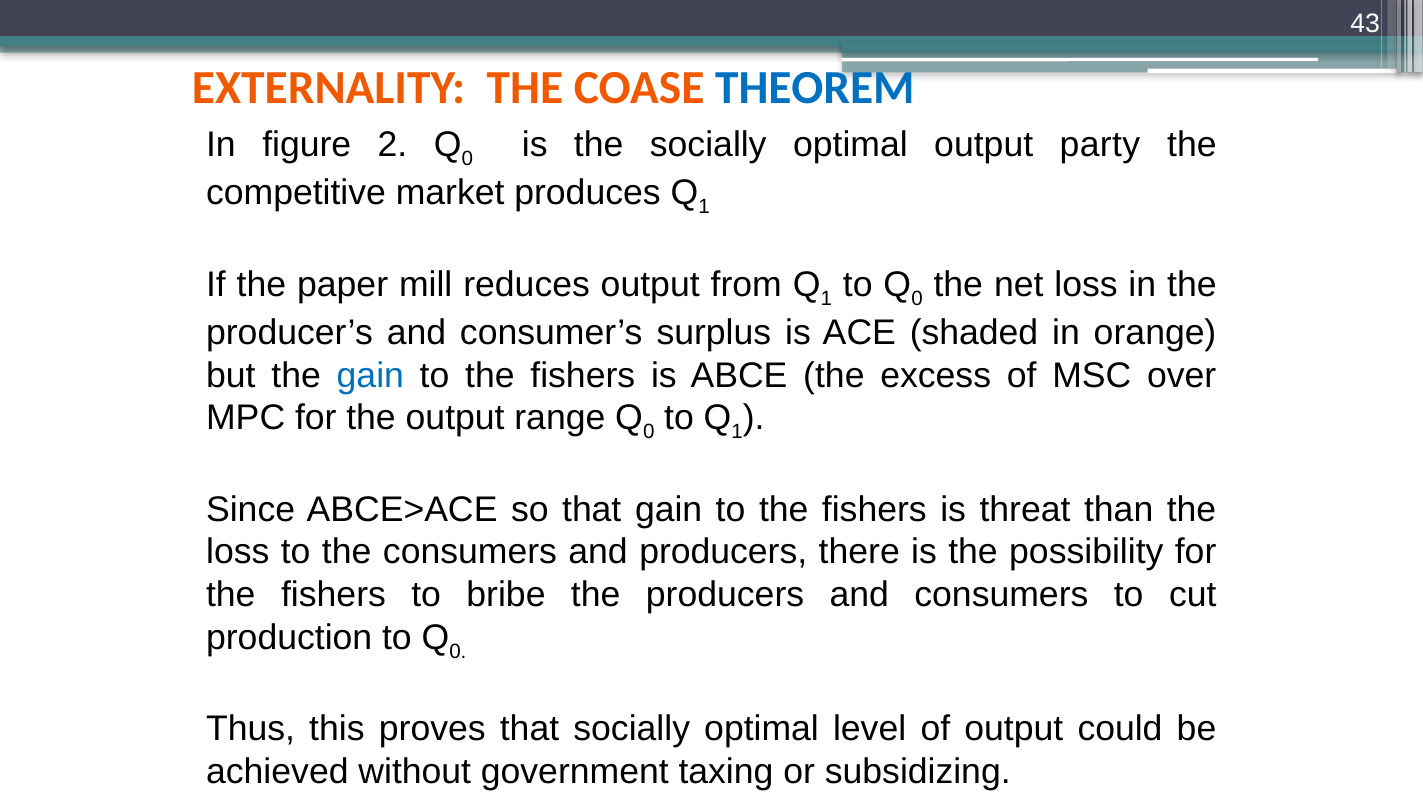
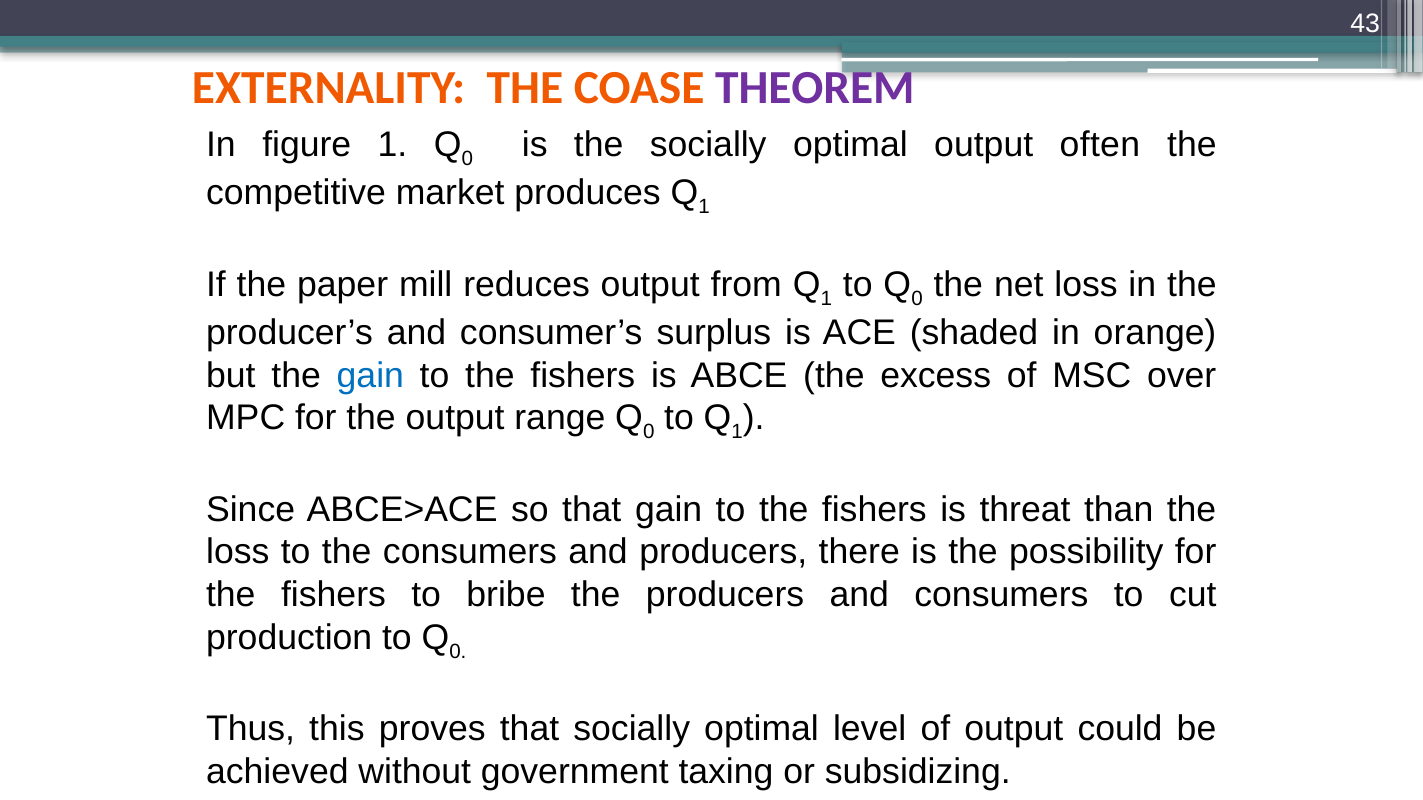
THEOREM colour: blue -> purple
figure 2: 2 -> 1
party: party -> often
